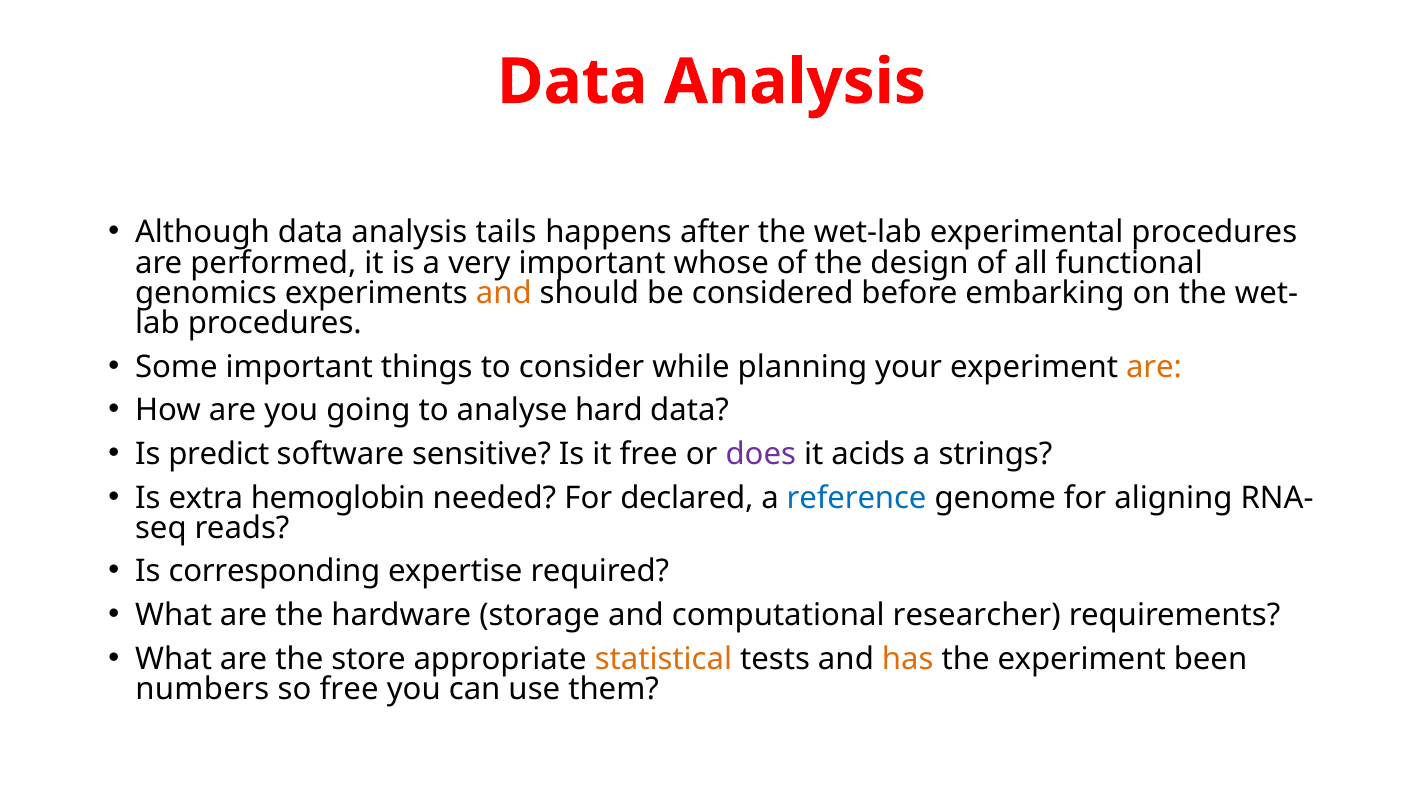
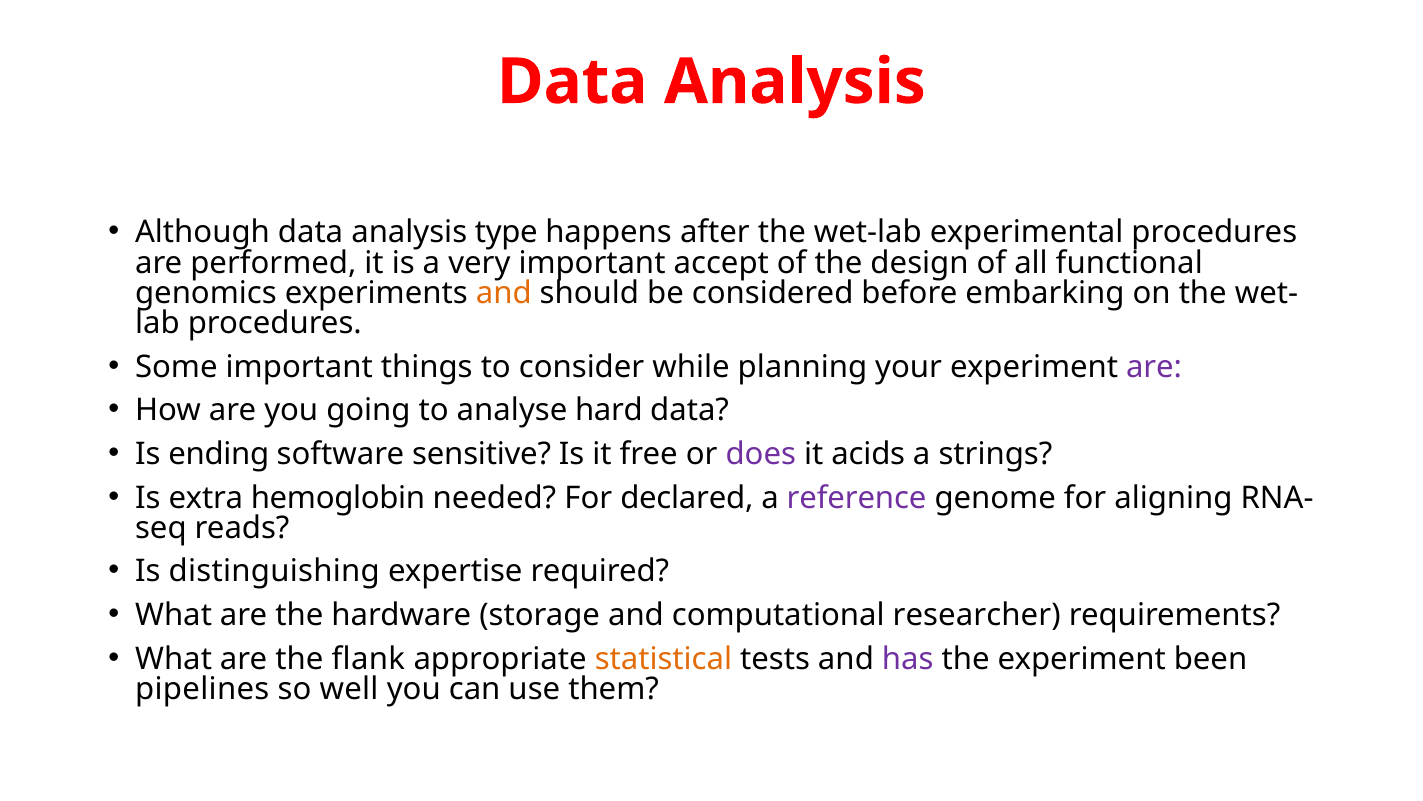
tails: tails -> type
whose: whose -> accept
are at (1154, 367) colour: orange -> purple
predict: predict -> ending
reference colour: blue -> purple
corresponding: corresponding -> distinguishing
store: store -> flank
has colour: orange -> purple
numbers: numbers -> pipelines
so free: free -> well
